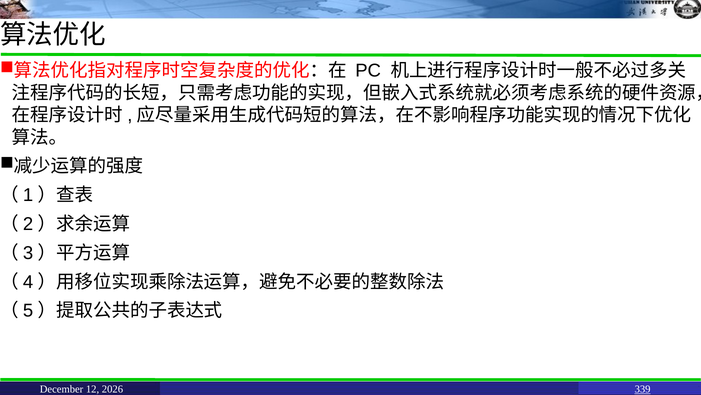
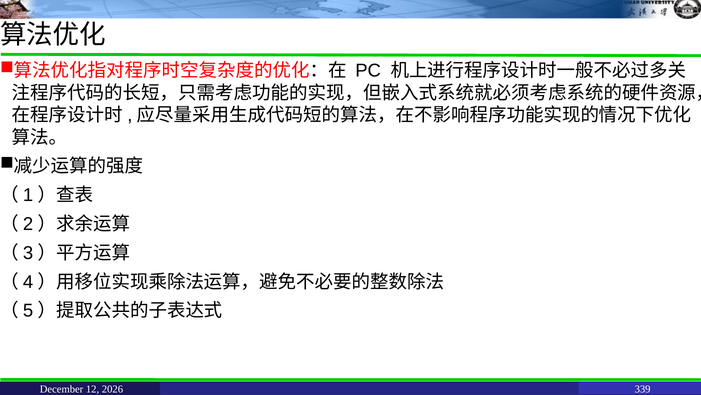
339 underline: present -> none
